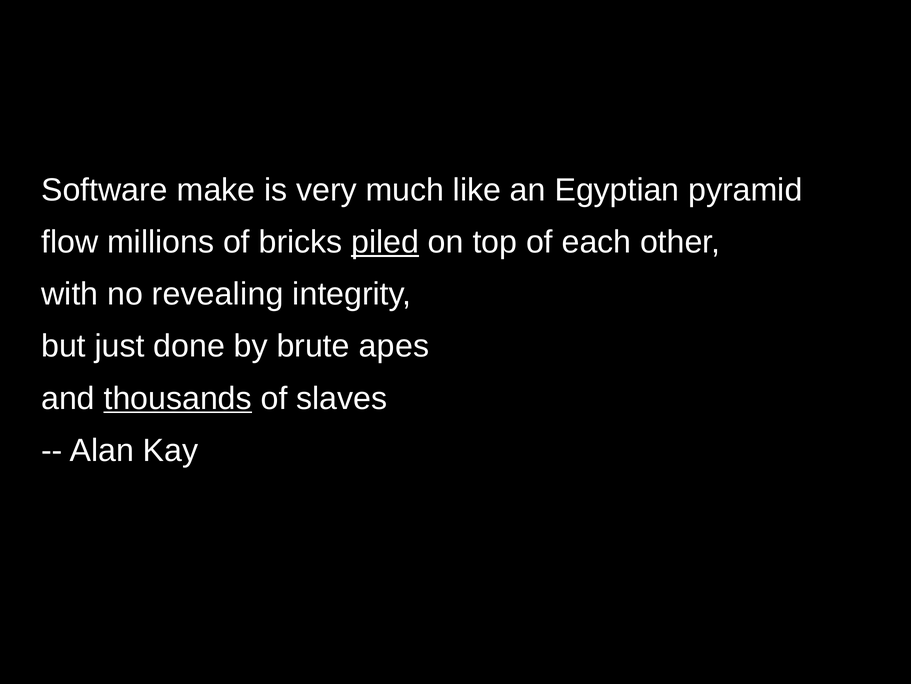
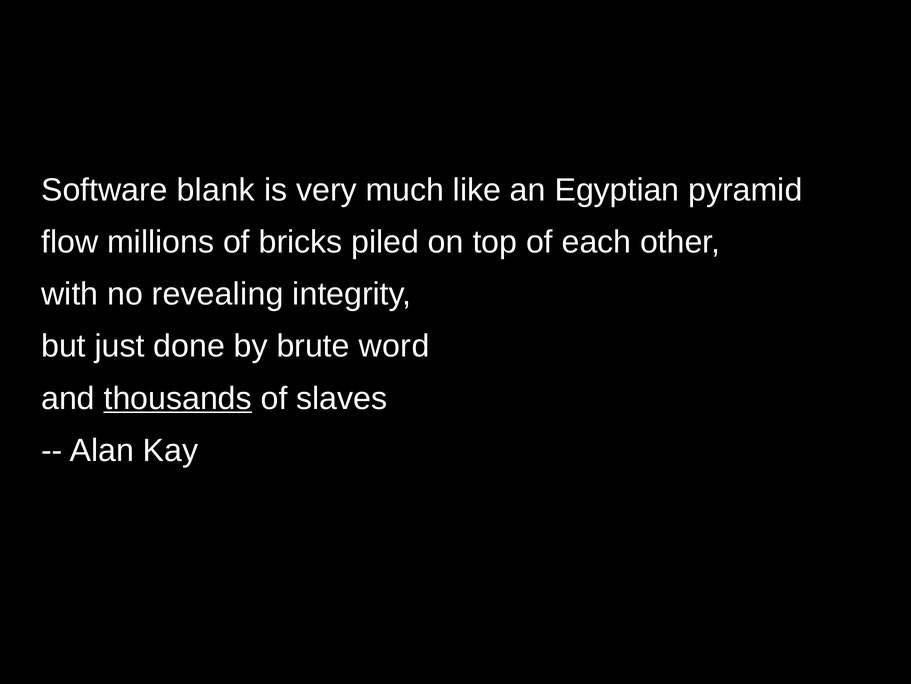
make: make -> blank
piled underline: present -> none
apes: apes -> word
